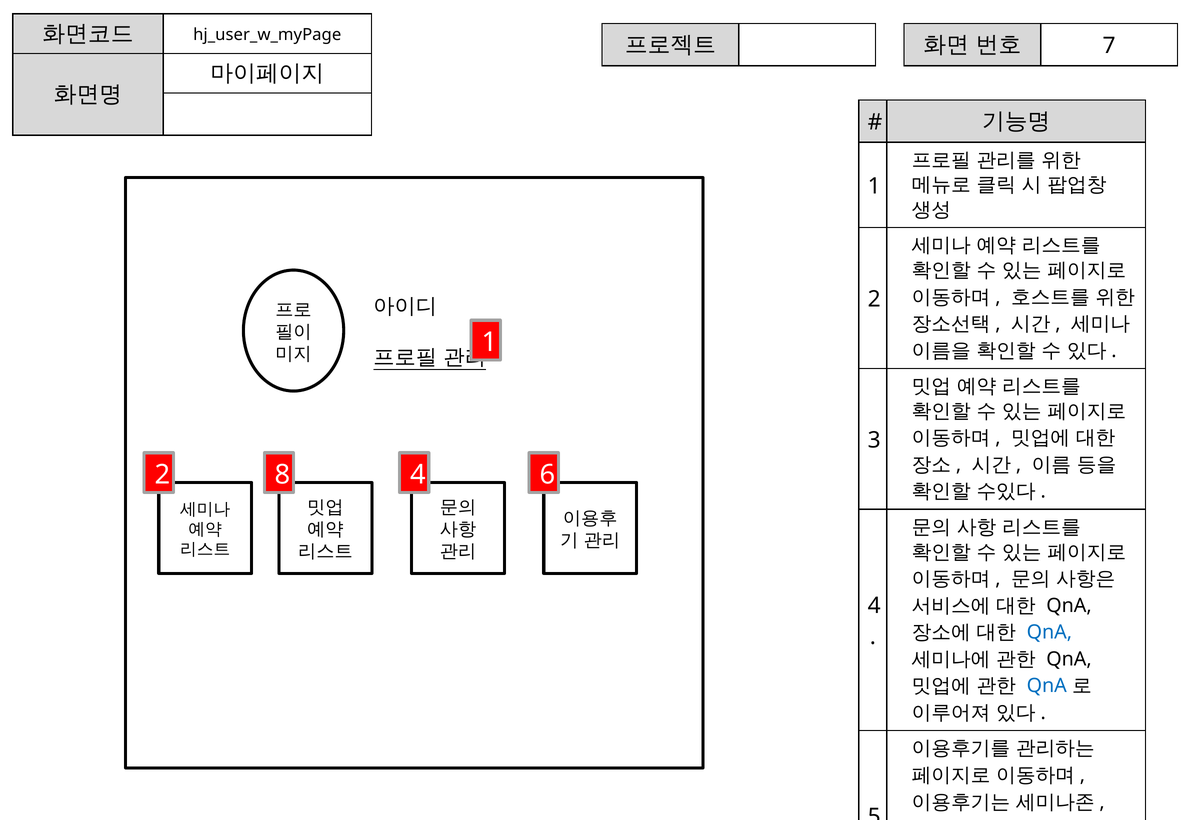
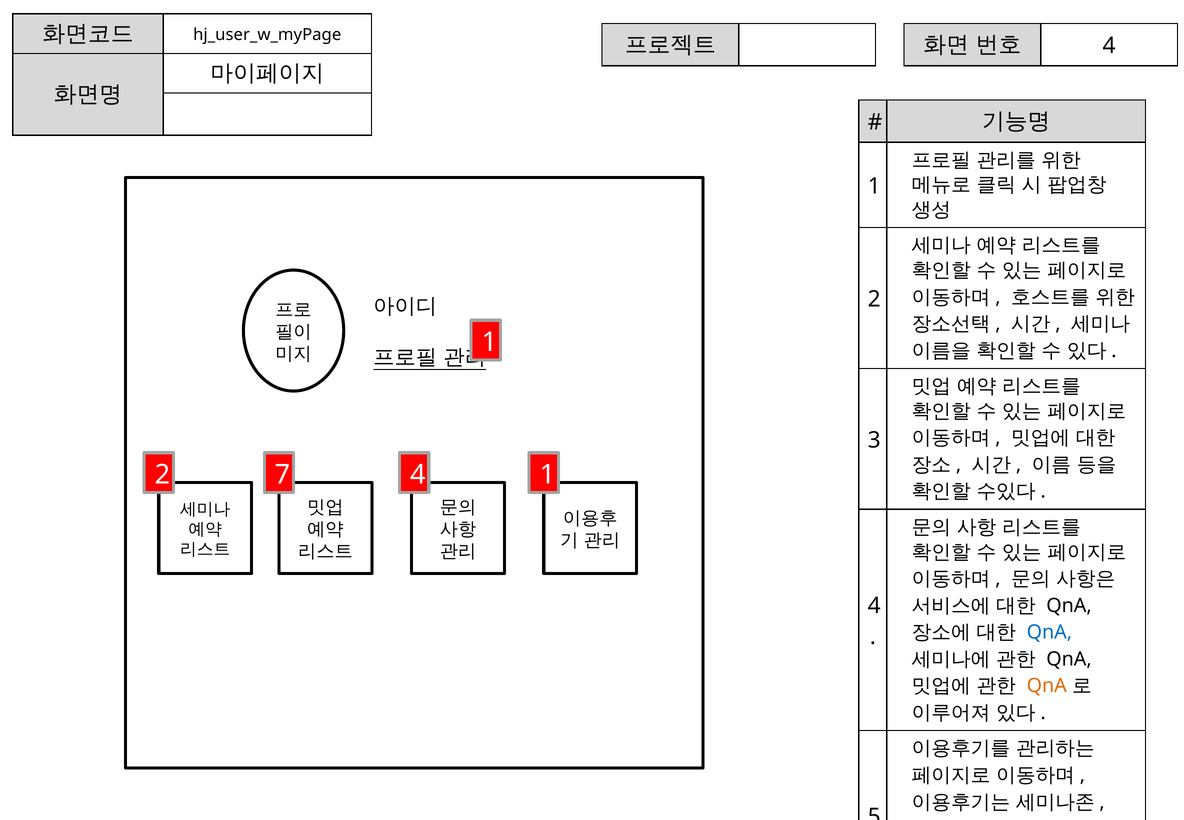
7 at (1109, 46): 7 -> 4
8: 8 -> 7
4 6: 6 -> 1
QnA at (1047, 686) colour: blue -> orange
